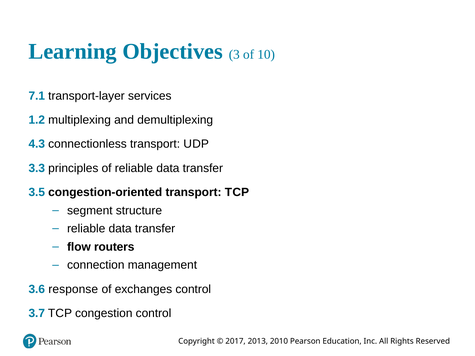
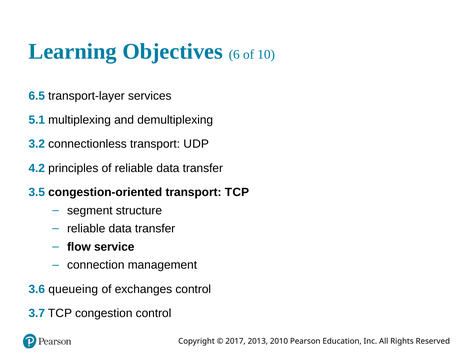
3: 3 -> 6
7.1: 7.1 -> 6.5
1.2: 1.2 -> 5.1
4.3: 4.3 -> 3.2
3.3: 3.3 -> 4.2
routers: routers -> service
response: response -> queueing
